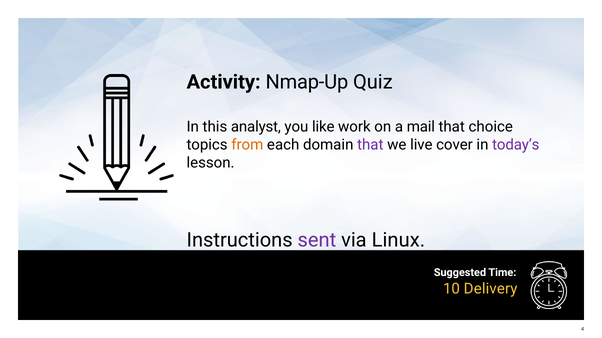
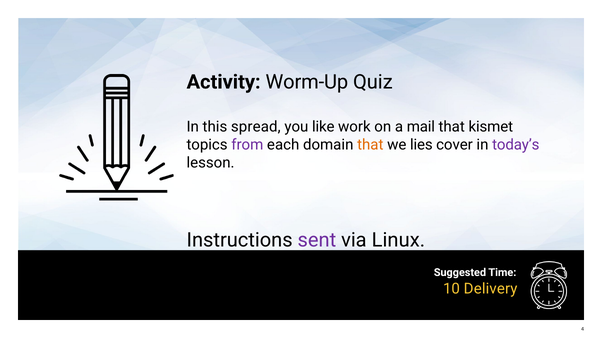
Nmap-Up: Nmap-Up -> Worm-Up
analyst: analyst -> spread
choice: choice -> kismet
from colour: orange -> purple
that at (370, 145) colour: purple -> orange
live: live -> lies
